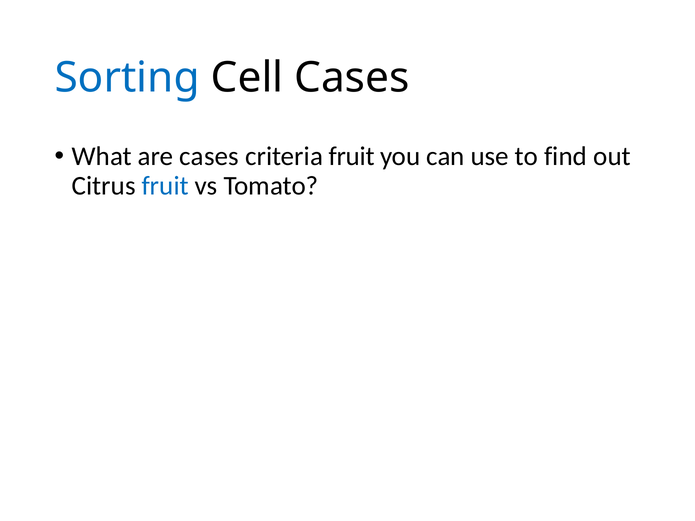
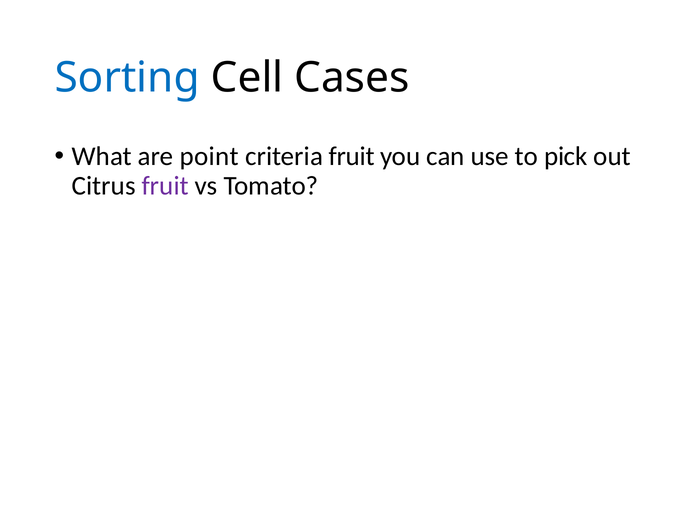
are cases: cases -> point
find: find -> pick
fruit at (165, 186) colour: blue -> purple
